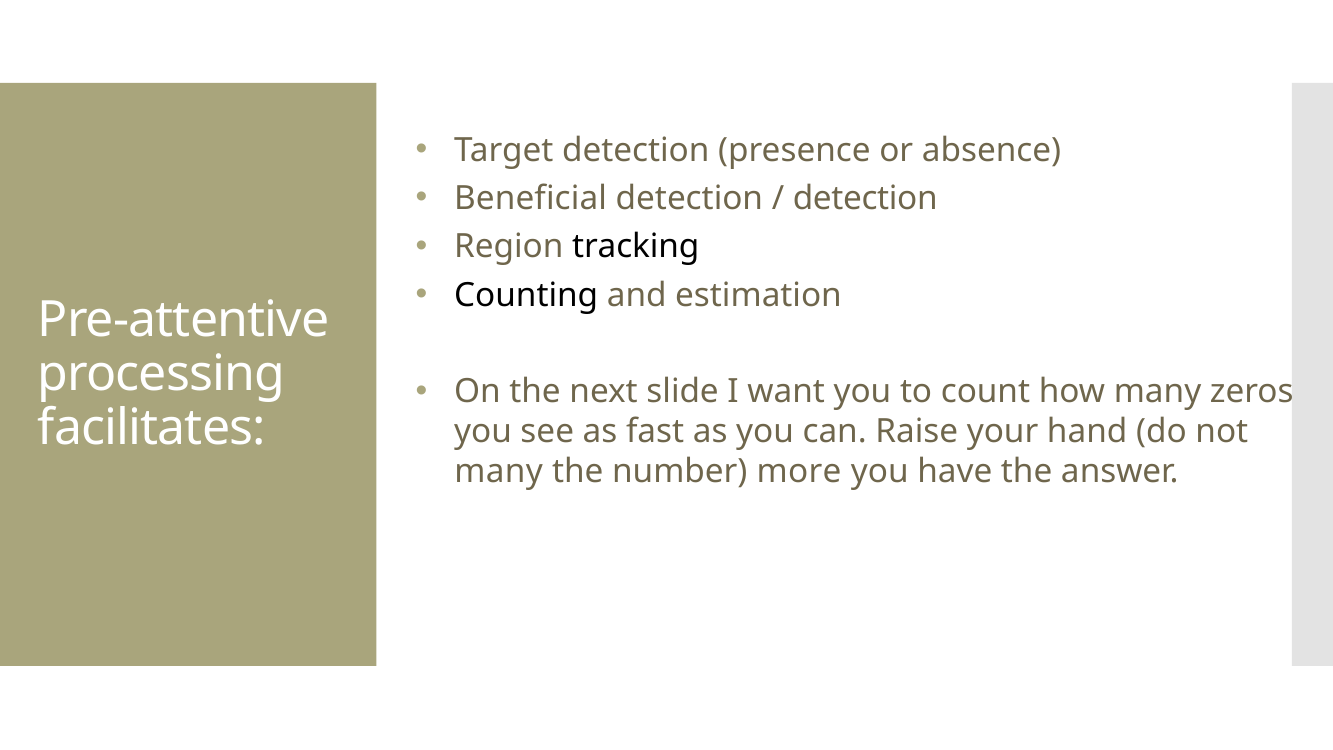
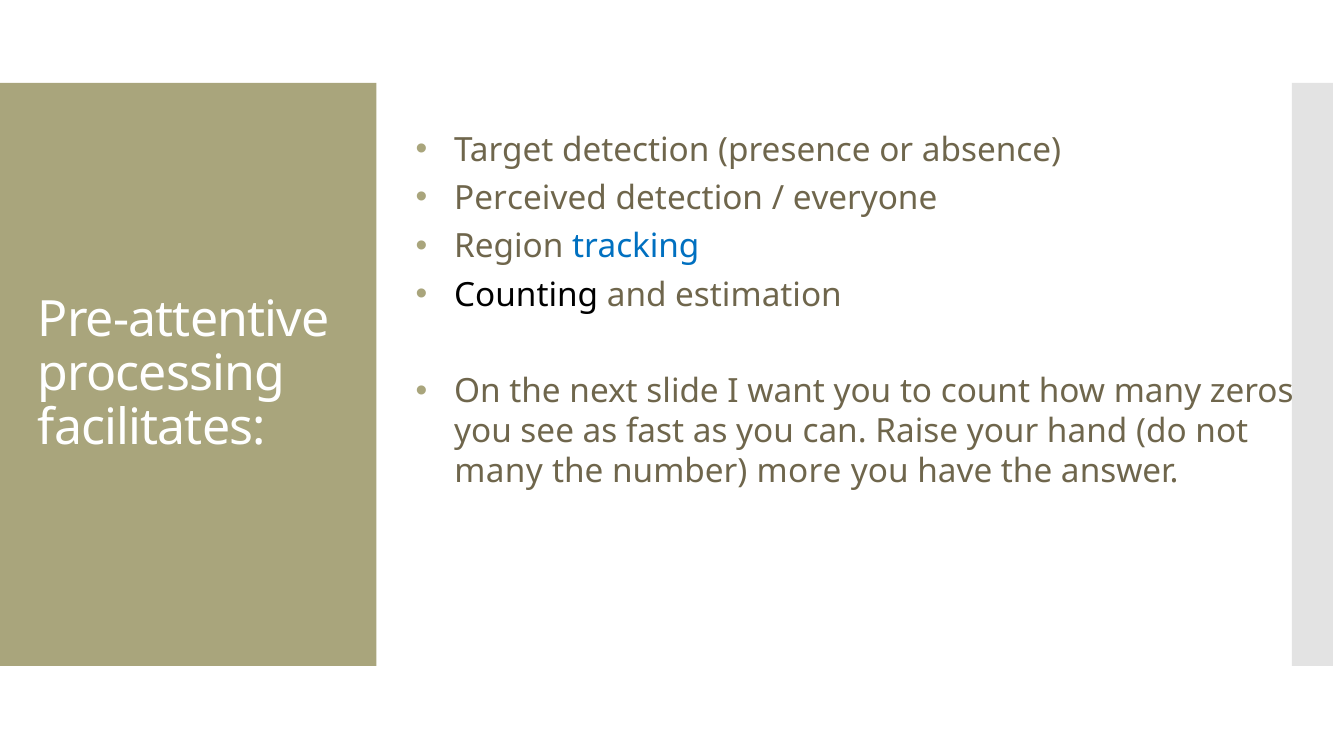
Beneficial: Beneficial -> Perceived
detection at (865, 199): detection -> everyone
tracking colour: black -> blue
